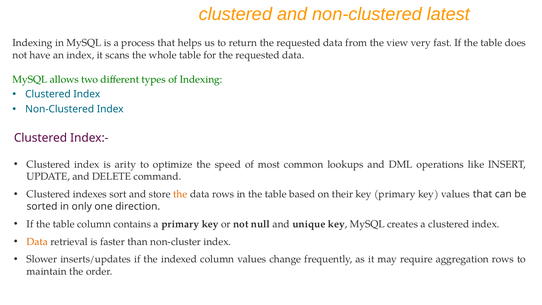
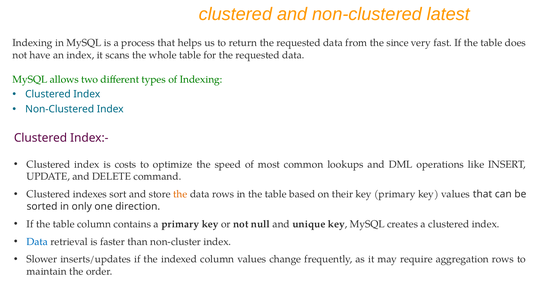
view: view -> since
arity: arity -> costs
Data at (37, 242) colour: orange -> blue
